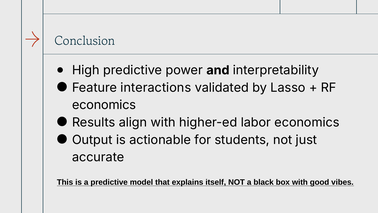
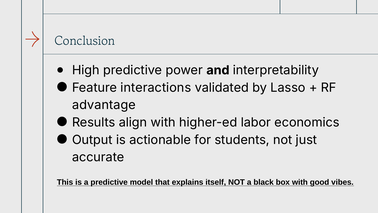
economics at (104, 105): economics -> advantage
